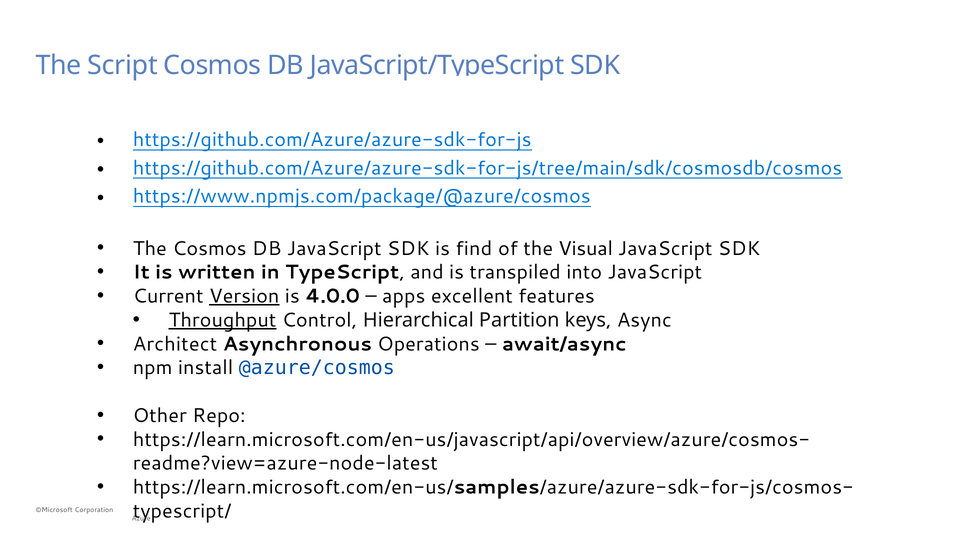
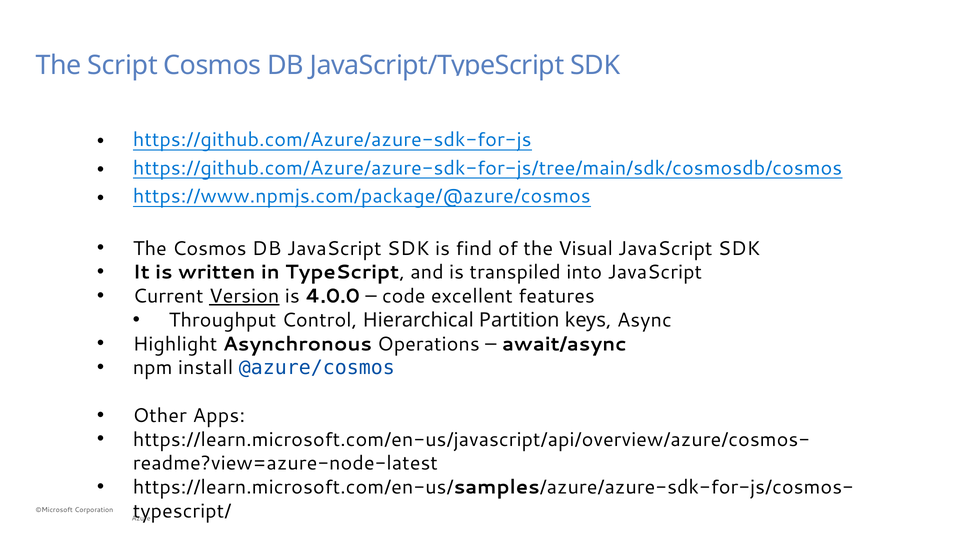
apps: apps -> code
Throughput underline: present -> none
Architect: Architect -> Highlight
Repo: Repo -> Apps
